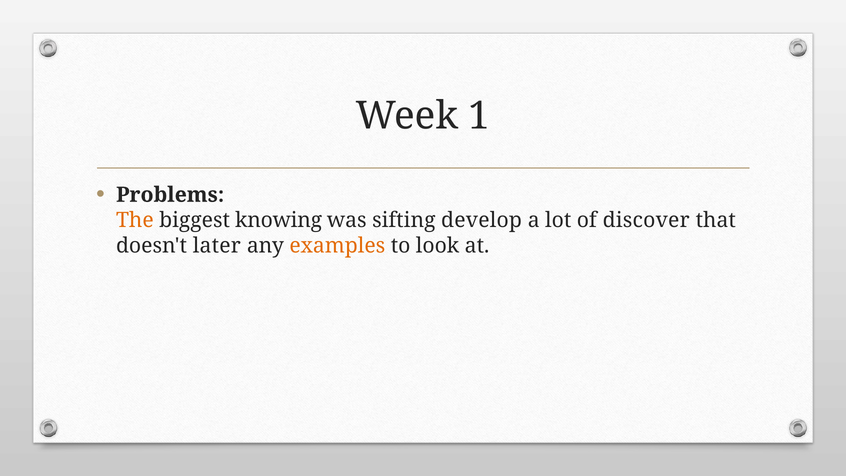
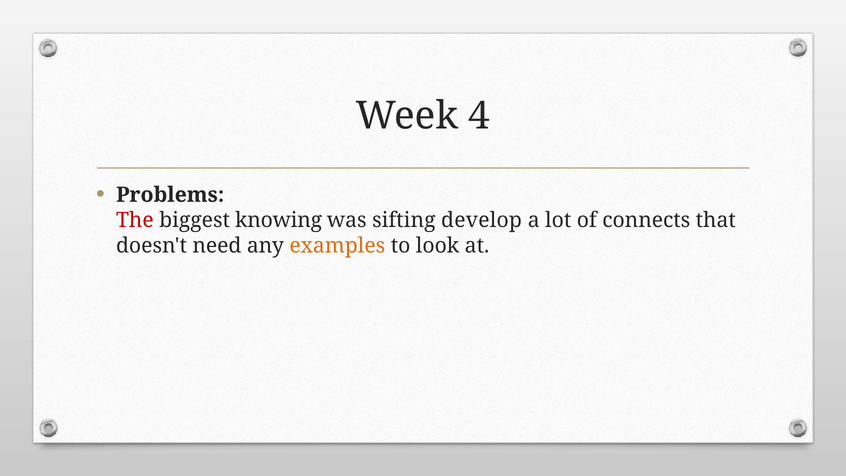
1: 1 -> 4
The colour: orange -> red
discover: discover -> connects
later: later -> need
